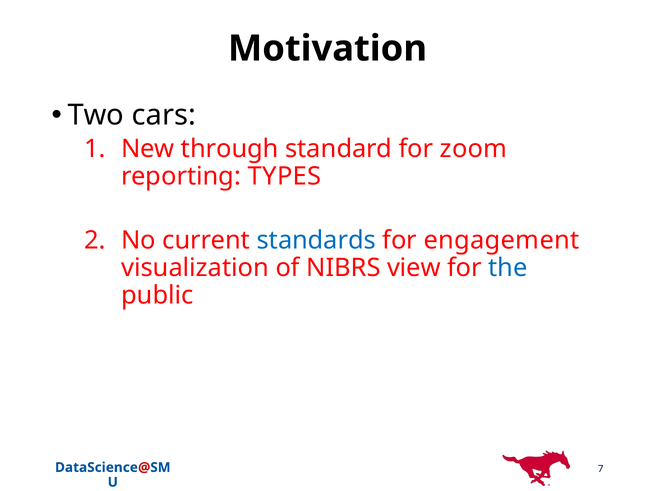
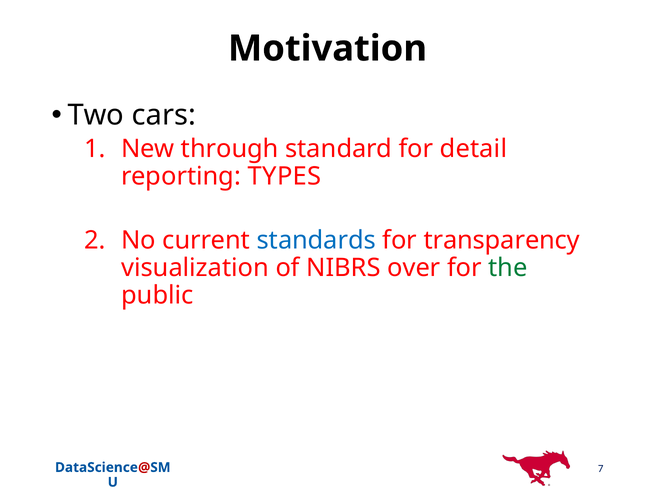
zoom: zoom -> detail
engagement: engagement -> transparency
view: view -> over
the colour: blue -> green
